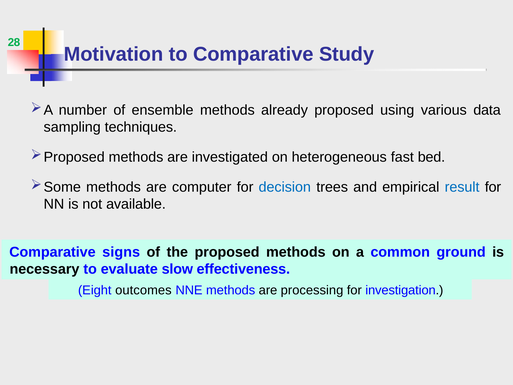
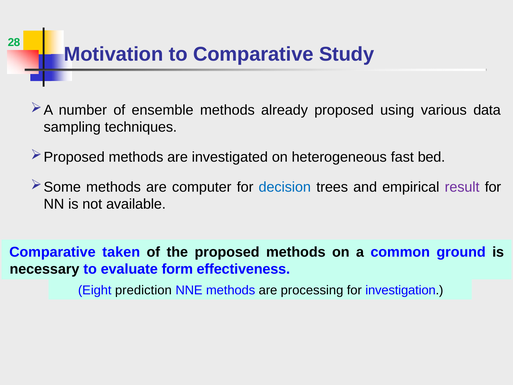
result colour: blue -> purple
signs: signs -> taken
slow: slow -> form
outcomes: outcomes -> prediction
